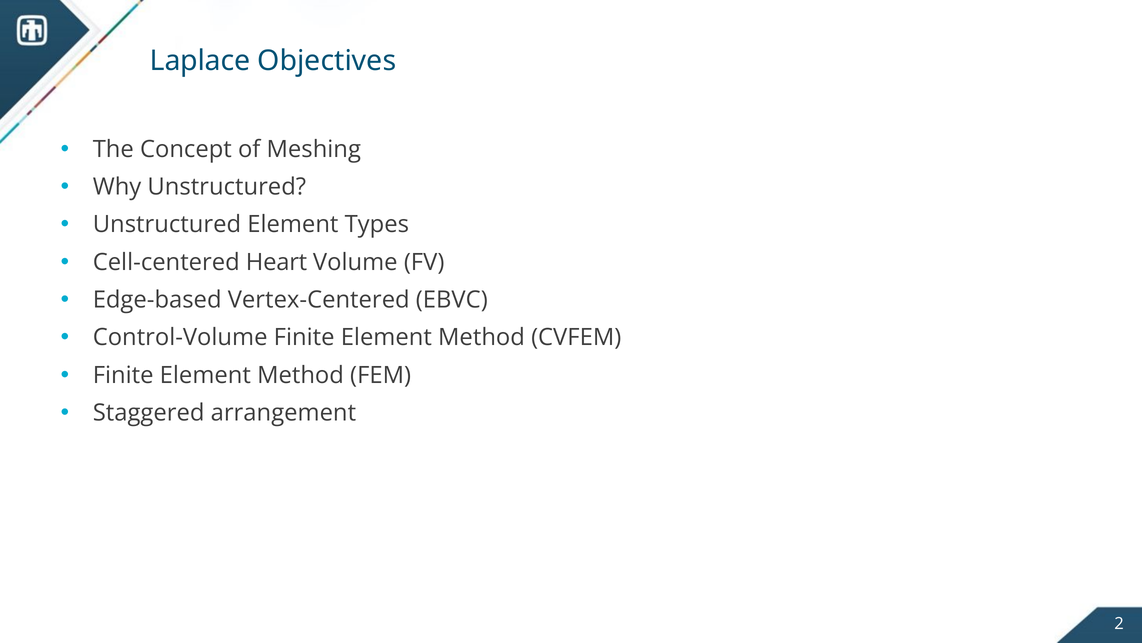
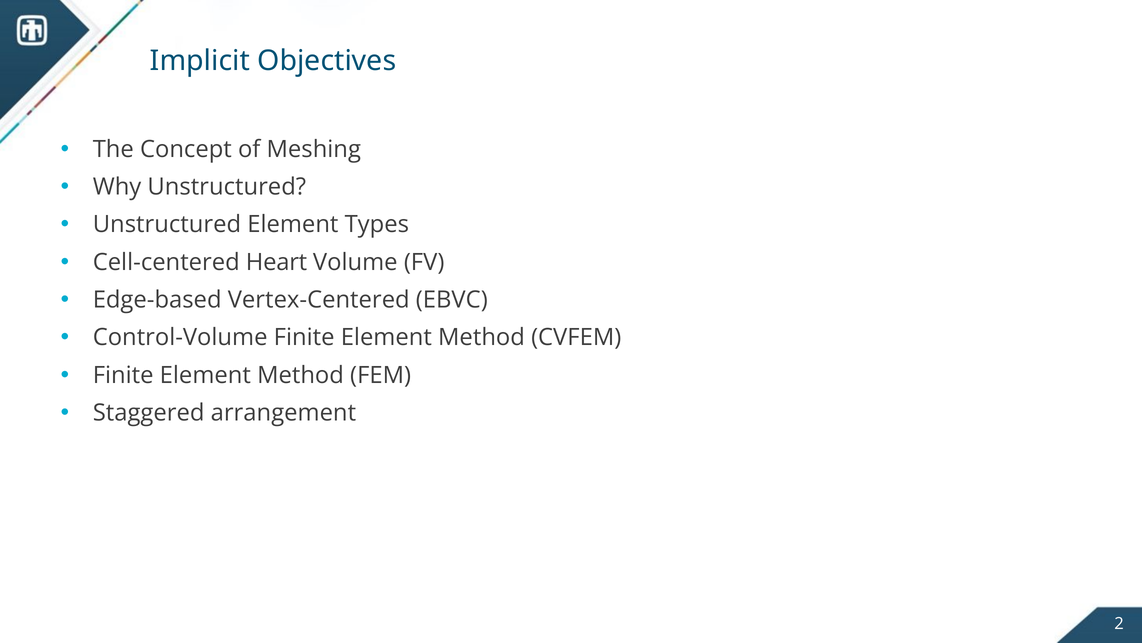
Laplace: Laplace -> Implicit
